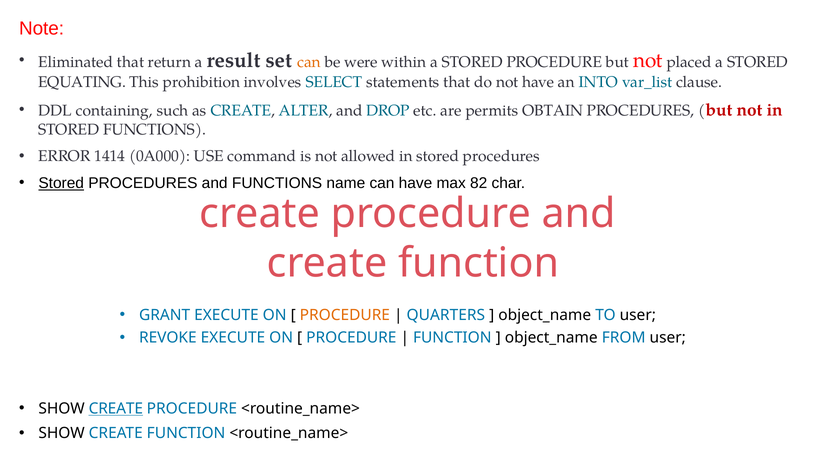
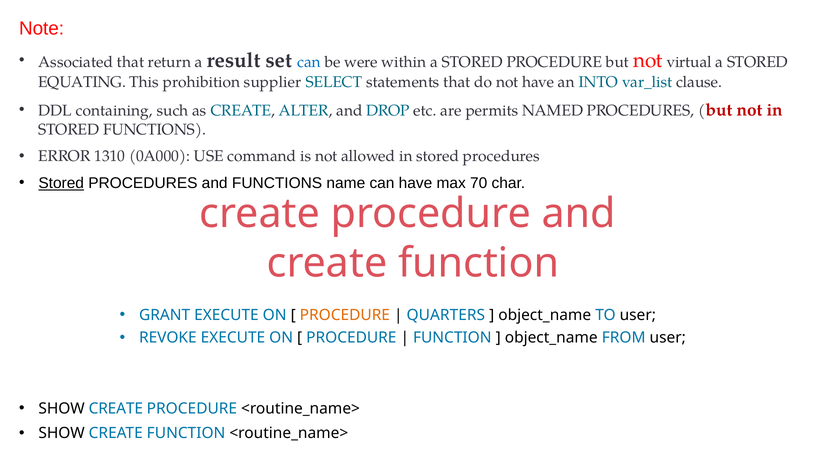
Eliminated: Eliminated -> Associated
can at (309, 62) colour: orange -> blue
placed: placed -> virtual
involves: involves -> supplier
OBTAIN: OBTAIN -> NAMED
1414: 1414 -> 1310
82: 82 -> 70
CREATE at (116, 408) underline: present -> none
